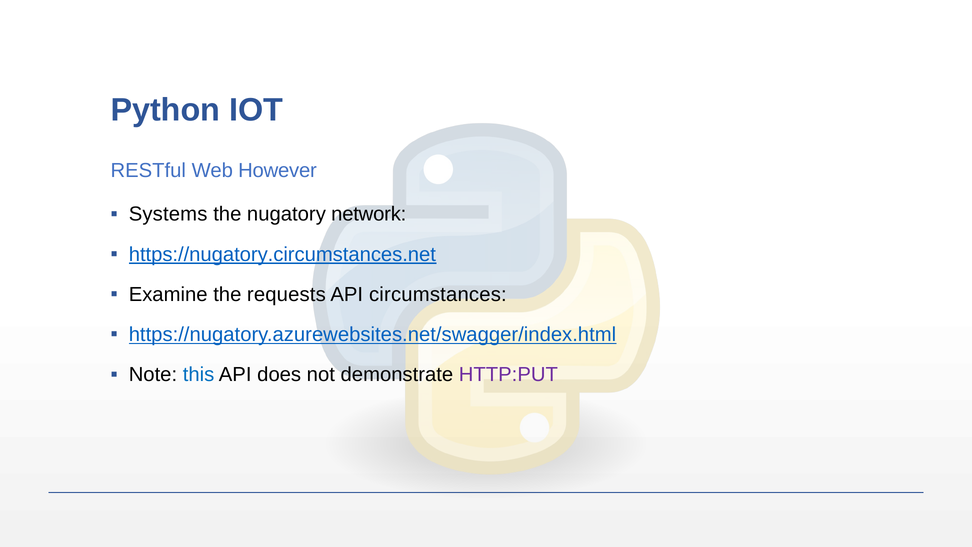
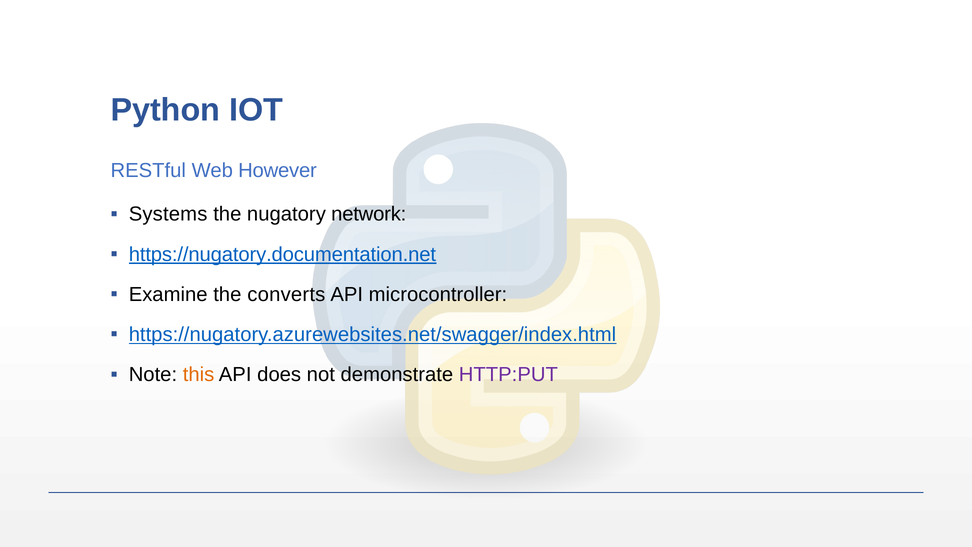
https://nugatory.circumstances.net: https://nugatory.circumstances.net -> https://nugatory.documentation.net
requests: requests -> converts
circumstances: circumstances -> microcontroller
this colour: blue -> orange
